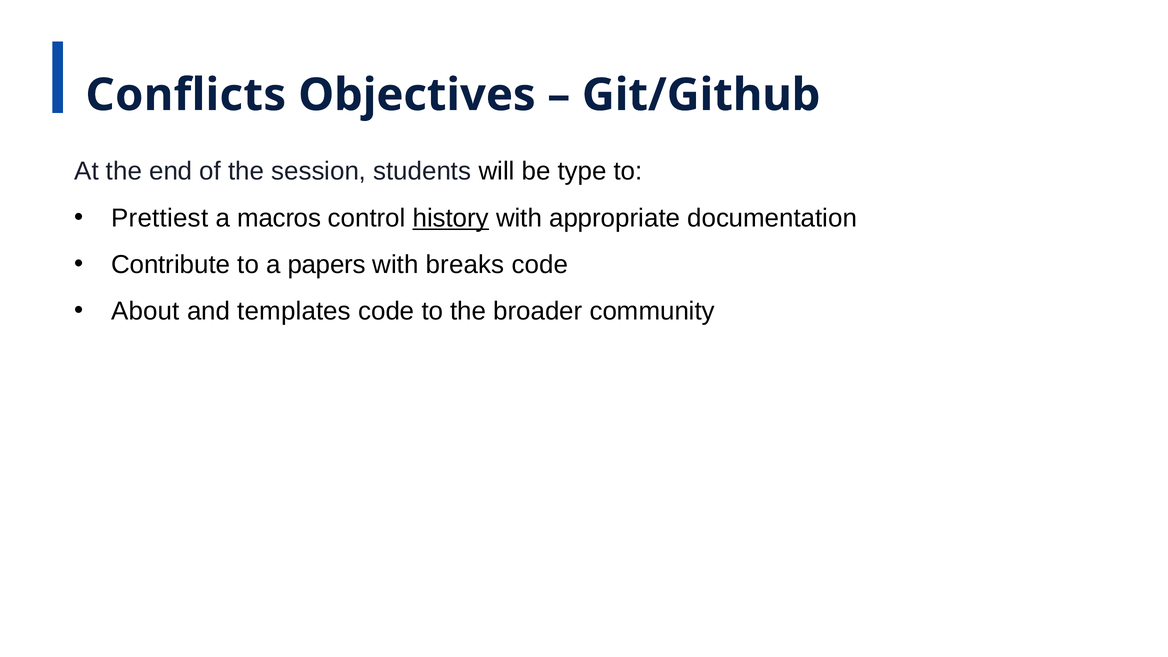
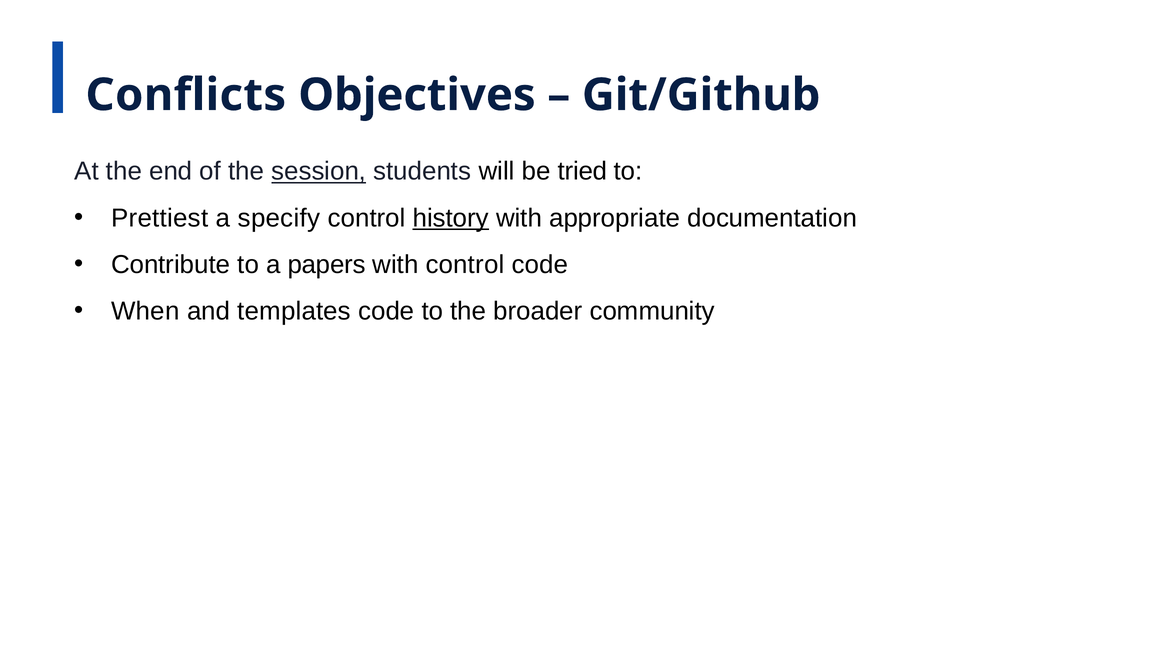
session underline: none -> present
type: type -> tried
macros: macros -> specify
with breaks: breaks -> control
About: About -> When
